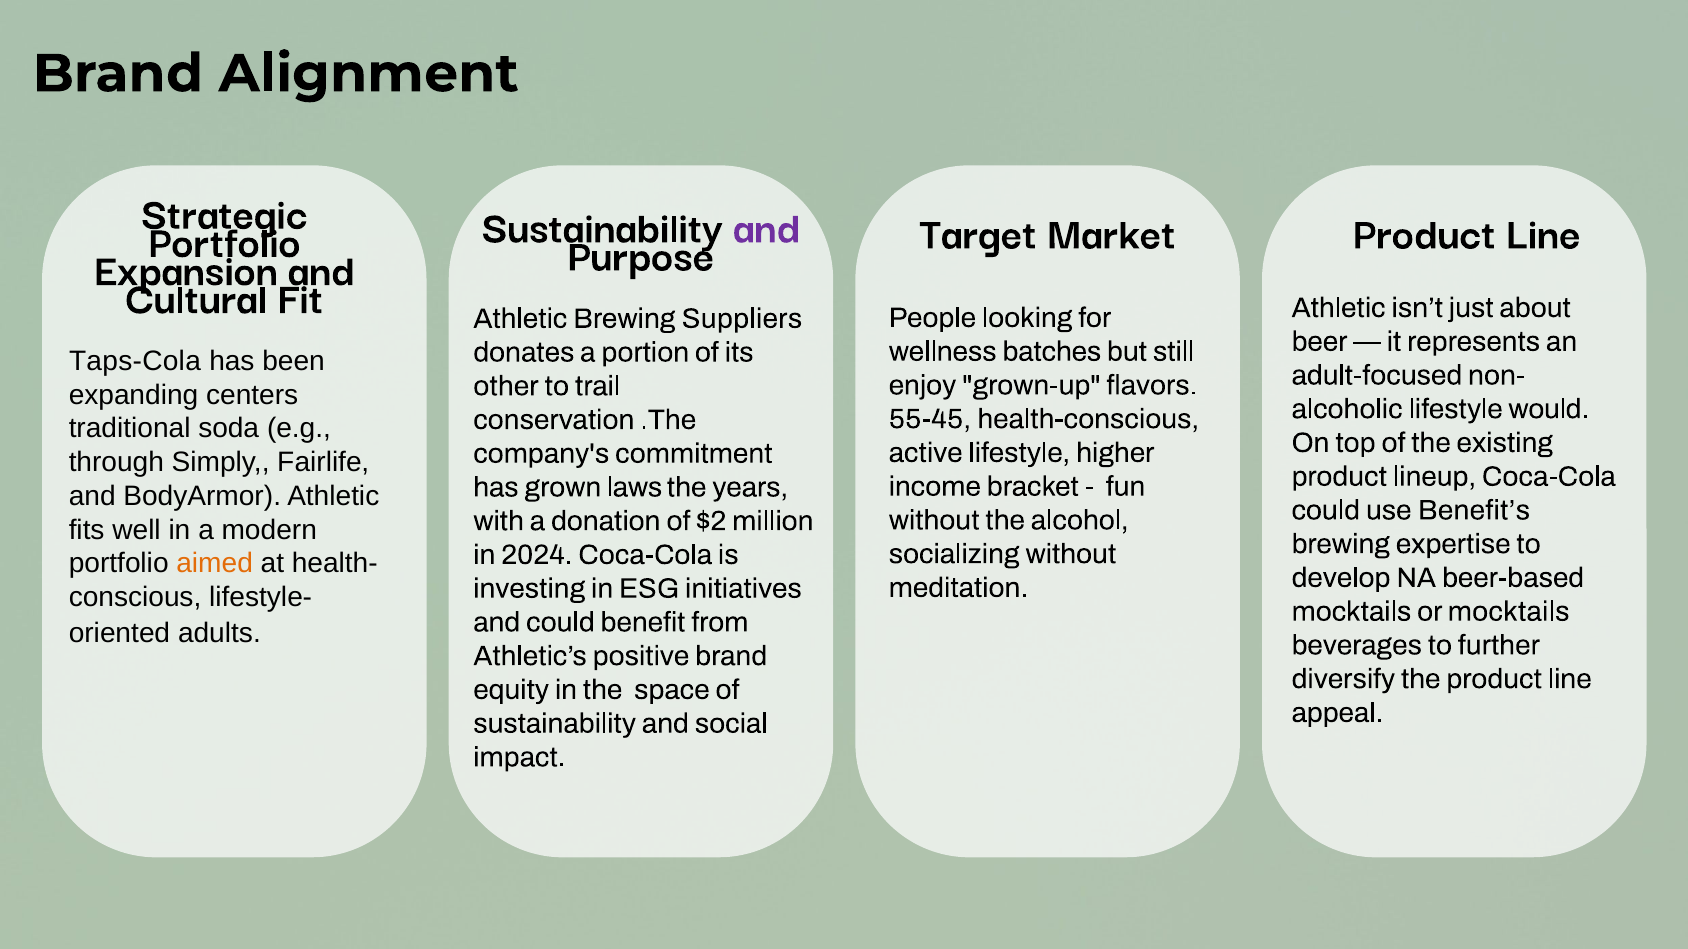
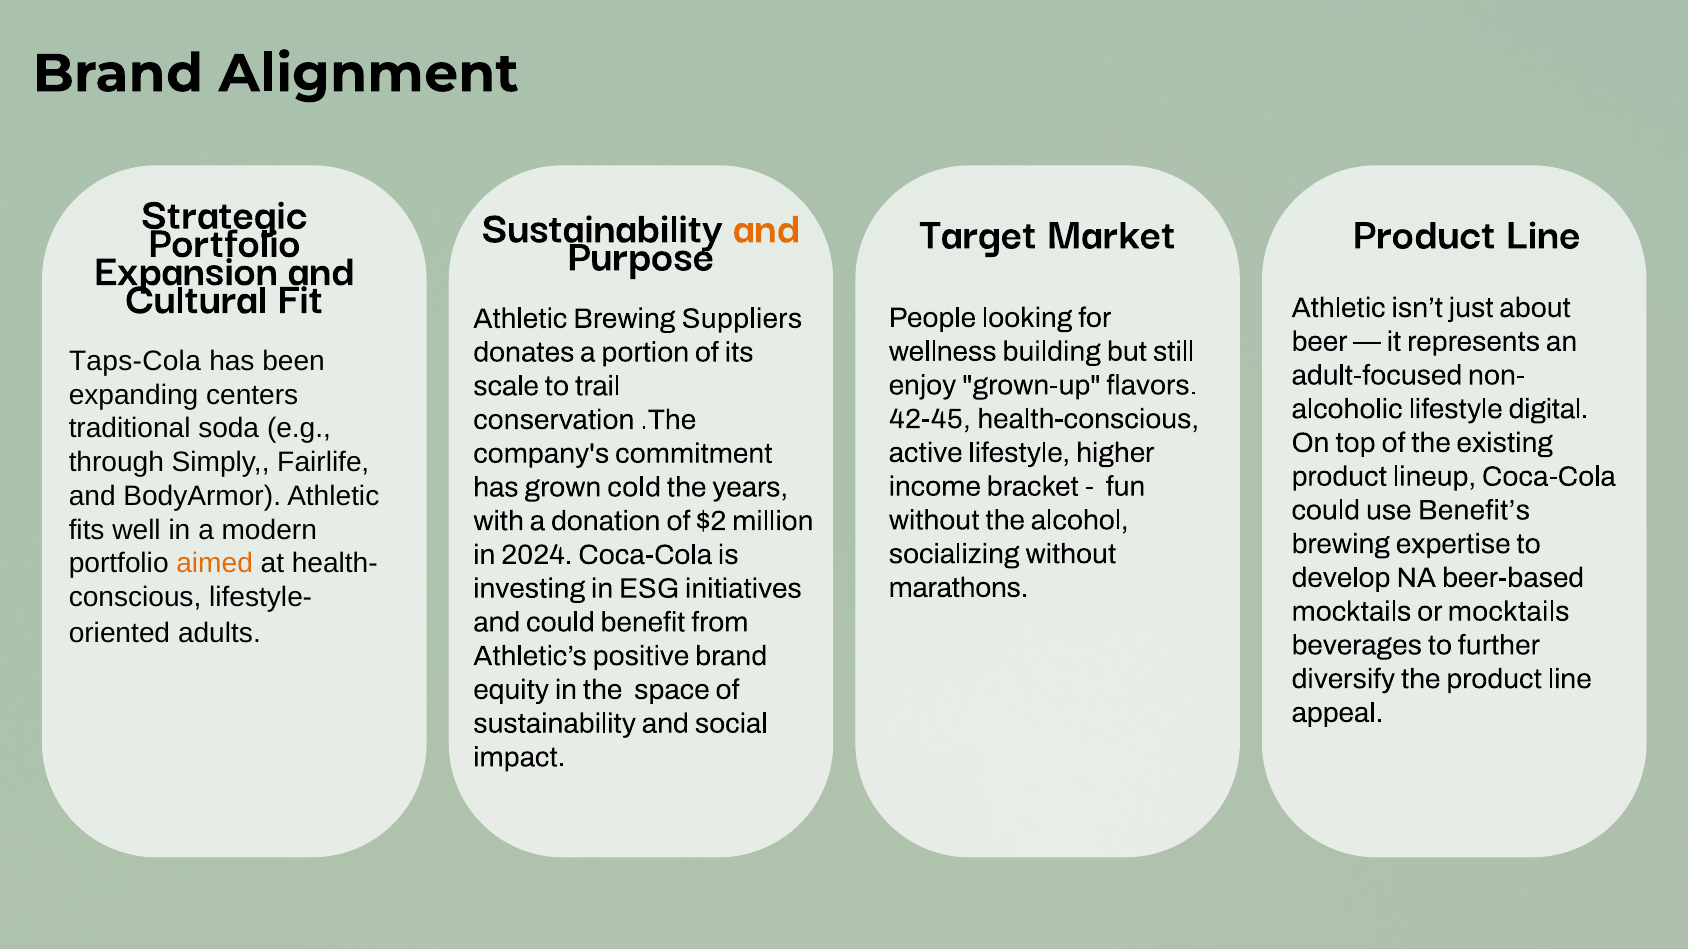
and at (767, 227) colour: purple -> orange
batches: batches -> building
other: other -> scale
would: would -> digital
55-45: 55-45 -> 42-45
laws: laws -> cold
meditation: meditation -> marathons
